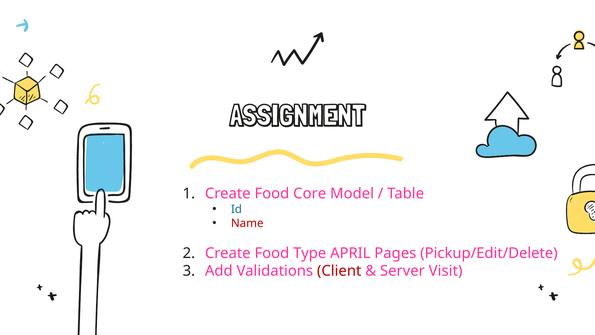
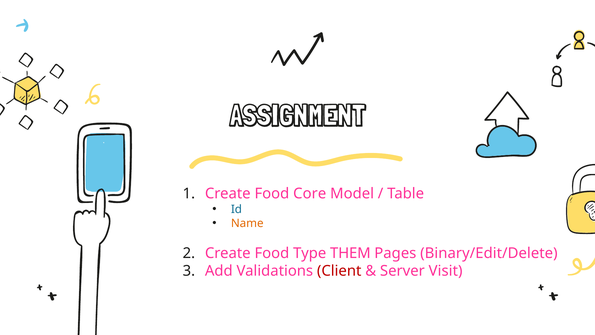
Name colour: red -> orange
APRIL: APRIL -> THEM
Pickup/Edit/Delete: Pickup/Edit/Delete -> Binary/Edit/Delete
